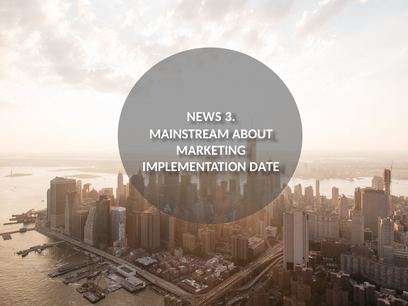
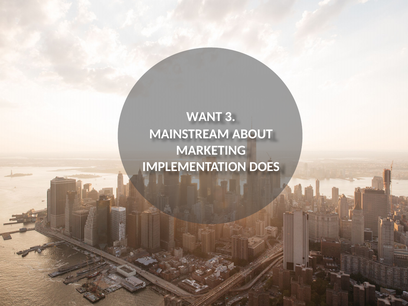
NEWS: NEWS -> WANT
DATE: DATE -> DOES
